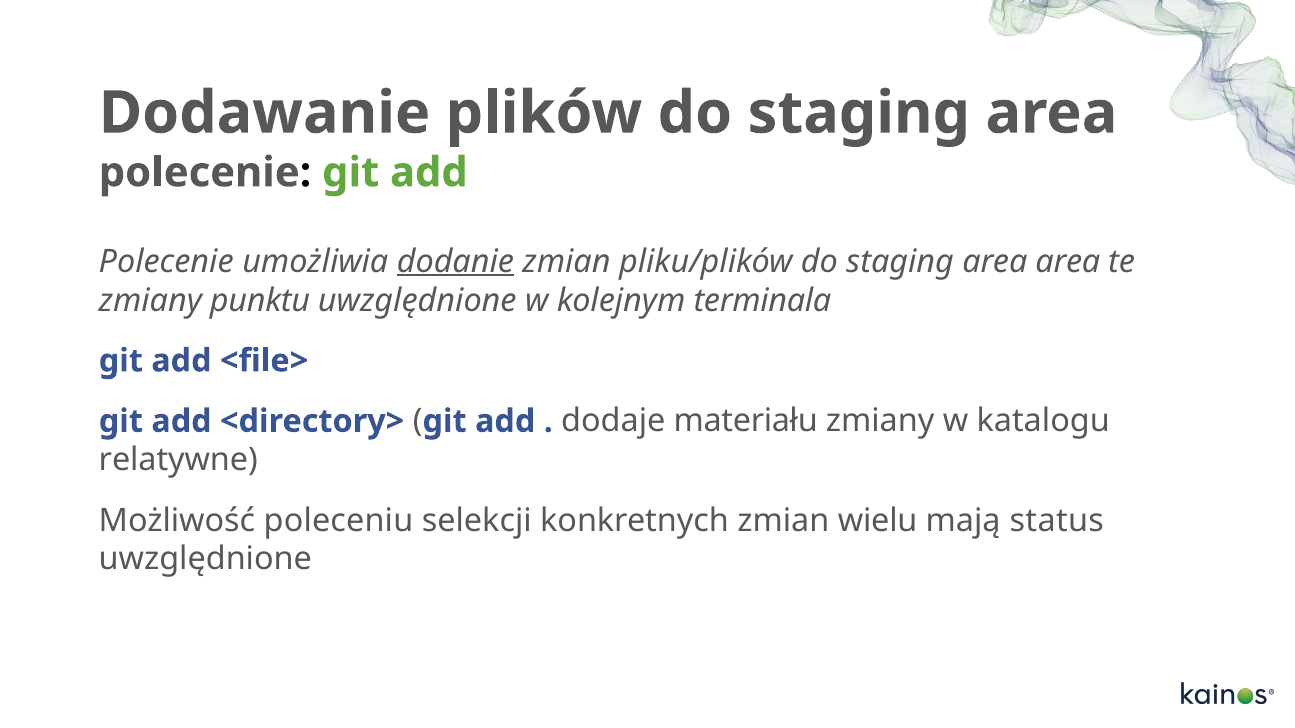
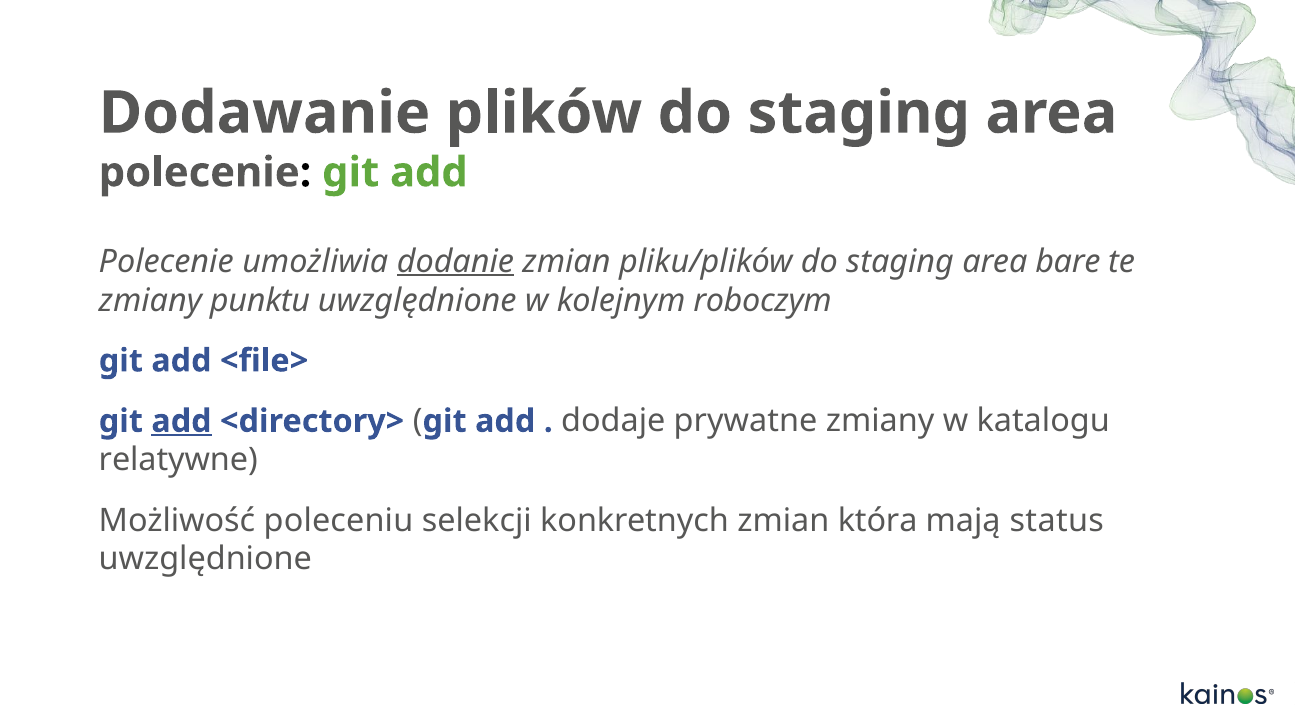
area area: area -> bare
terminala: terminala -> roboczym
add at (181, 421) underline: none -> present
materiału: materiału -> prywatne
wielu: wielu -> która
